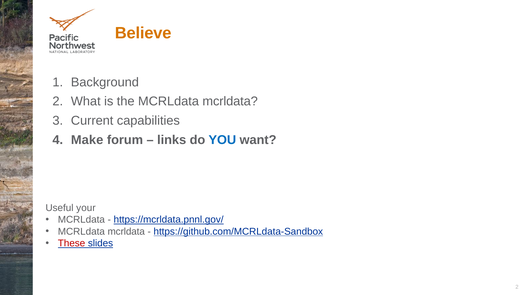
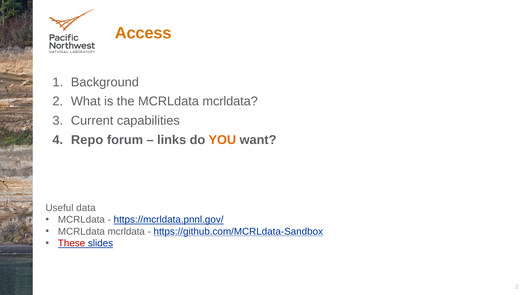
Believe: Believe -> Access
Make: Make -> Repo
YOU colour: blue -> orange
your: your -> data
